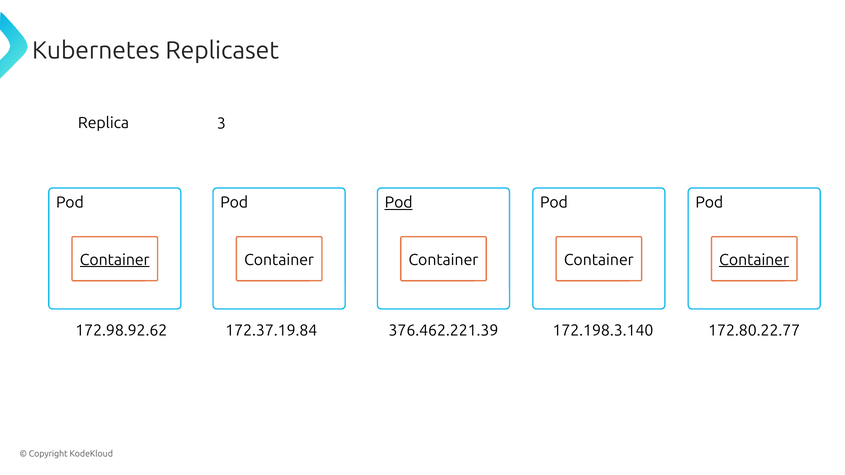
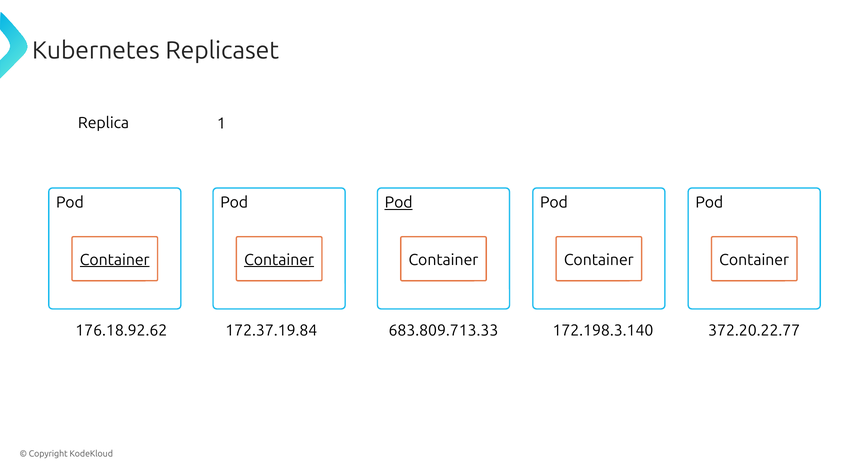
3: 3 -> 1
Container at (279, 260) underline: none -> present
Container at (754, 260) underline: present -> none
172.98.92.62: 172.98.92.62 -> 176.18.92.62
376.462.221.39: 376.462.221.39 -> 683.809.713.33
172.80.22.77: 172.80.22.77 -> 372.20.22.77
